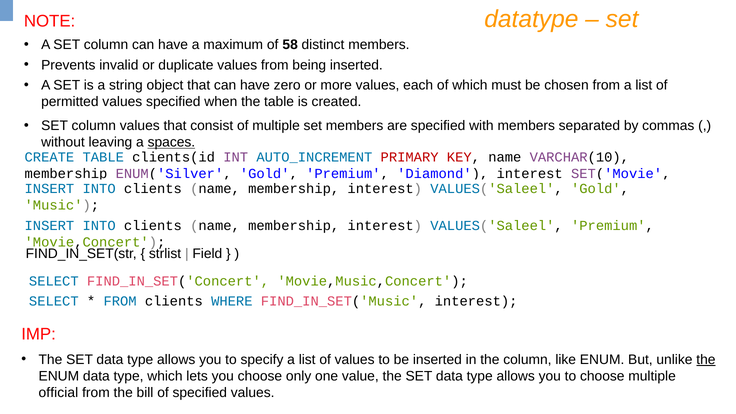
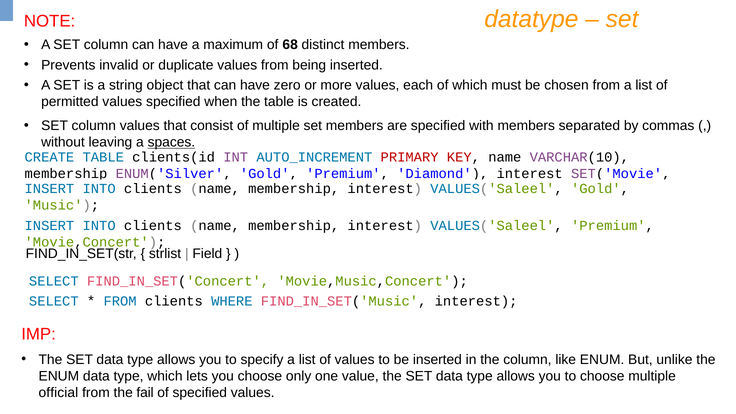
58: 58 -> 68
the at (706, 360) underline: present -> none
bill: bill -> fail
